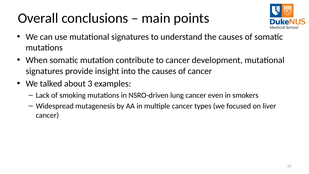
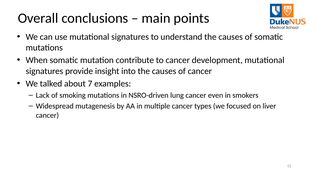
3: 3 -> 7
